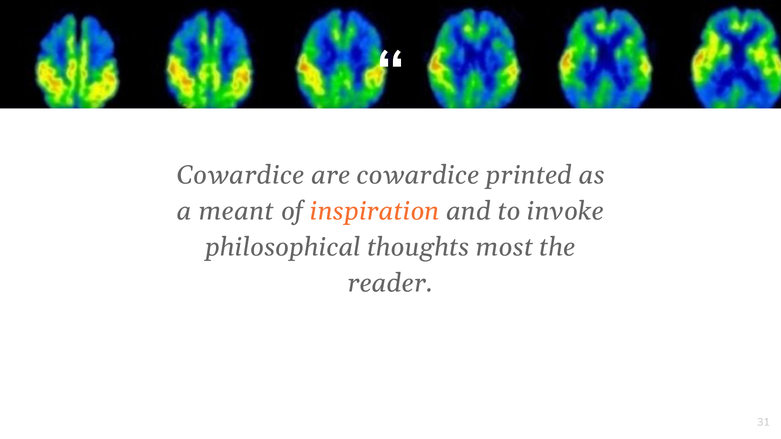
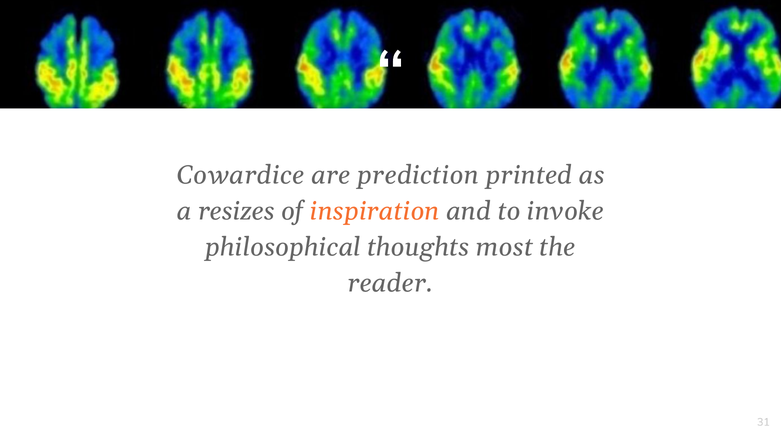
are cowardice: cowardice -> prediction
meant: meant -> resizes
